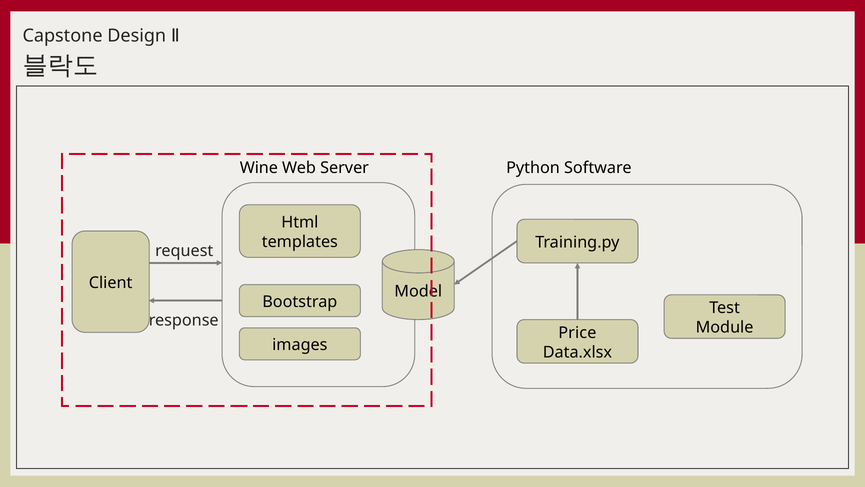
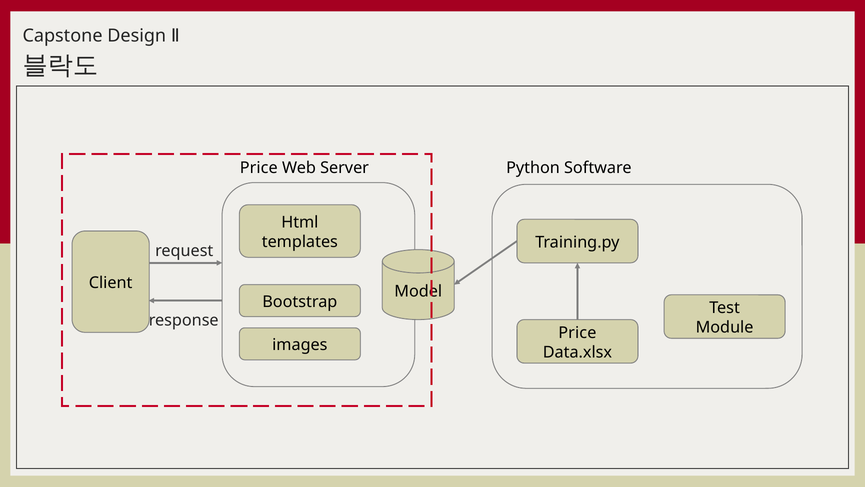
Wine at (259, 168): Wine -> Price
